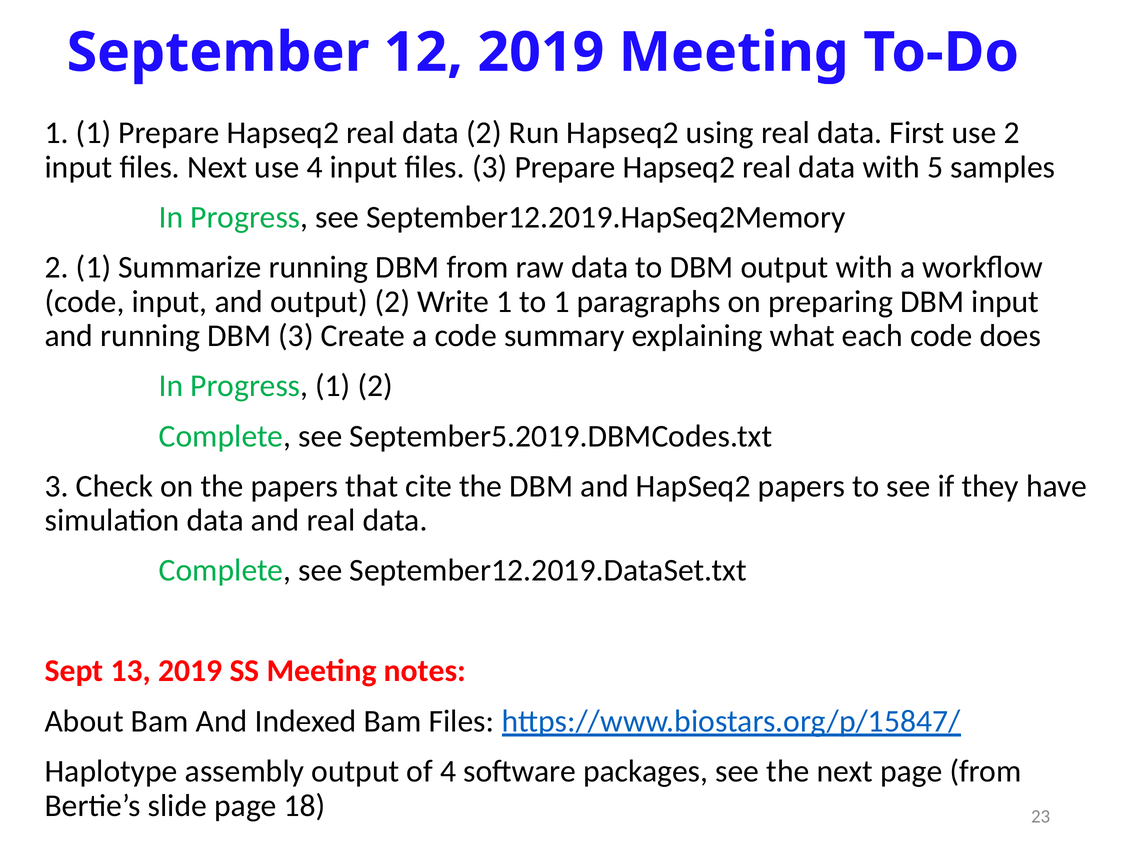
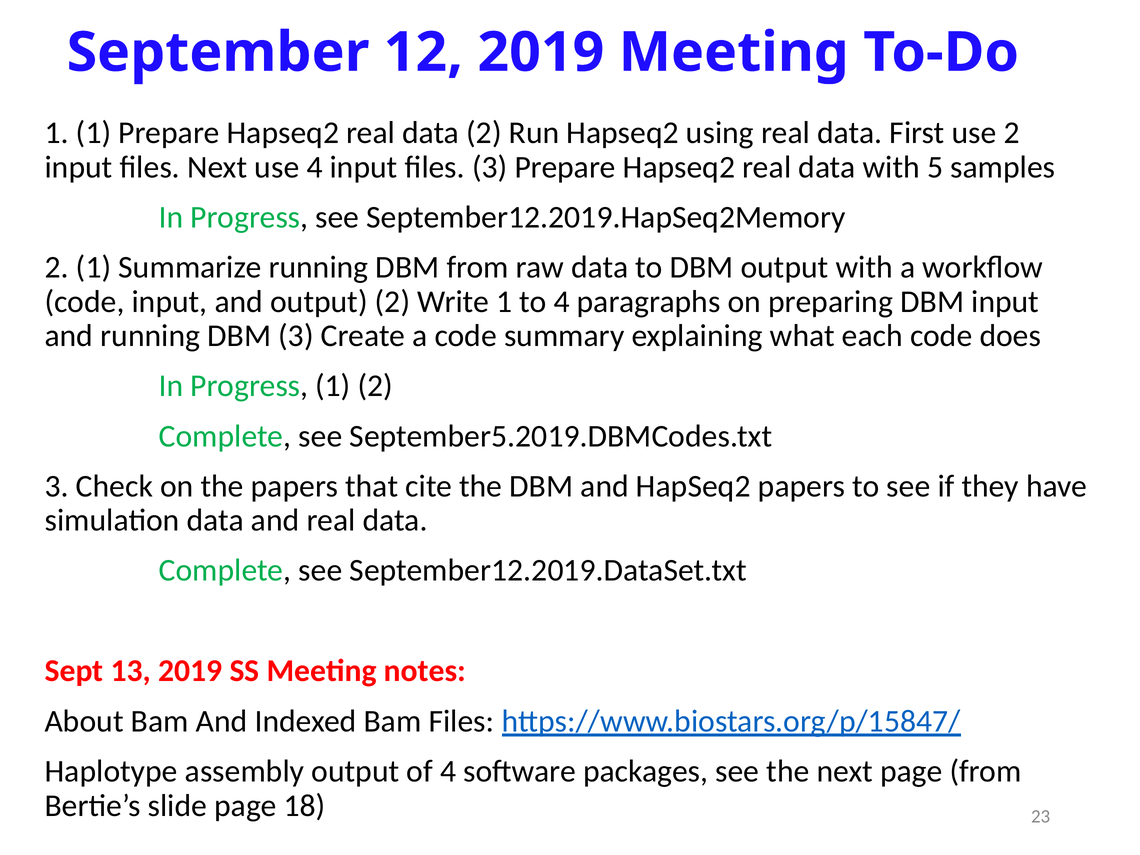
to 1: 1 -> 4
